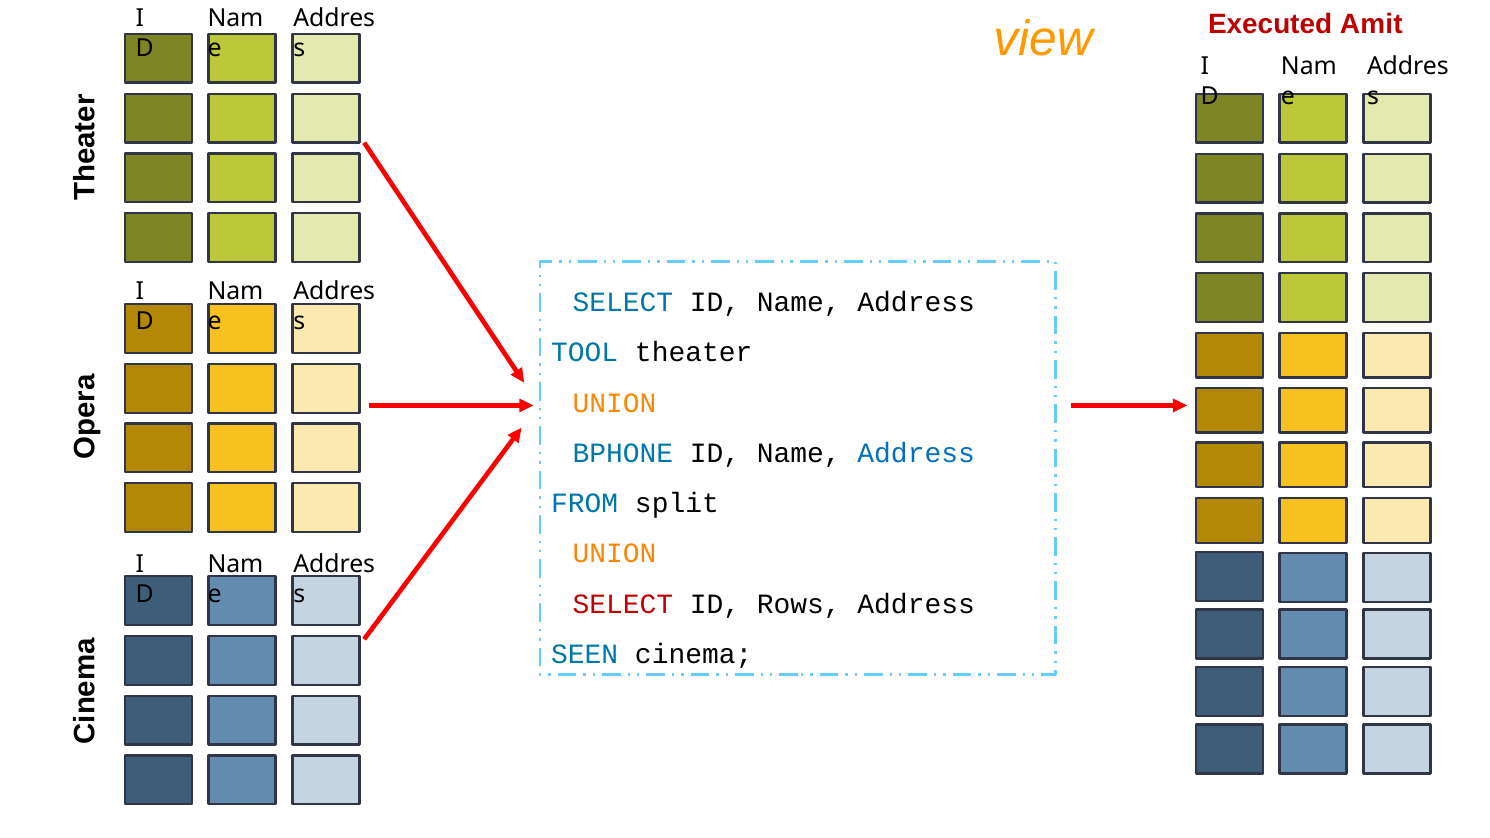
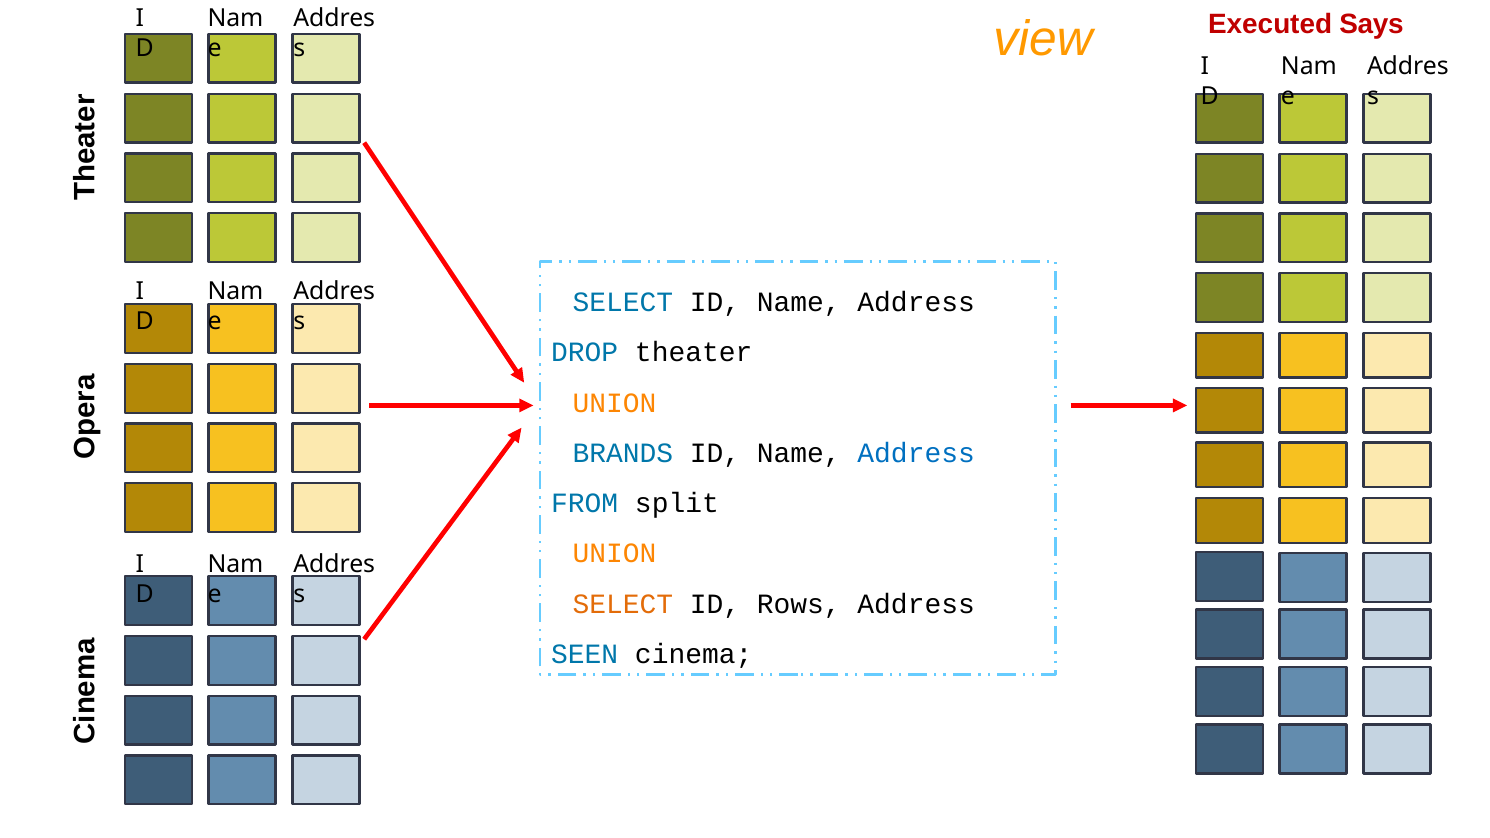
Amit: Amit -> Says
TOOL: TOOL -> DROP
BPHONE: BPHONE -> BRANDS
SELECT at (623, 604) colour: red -> orange
